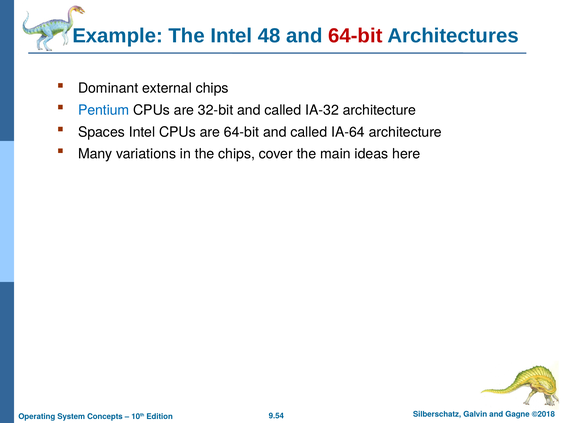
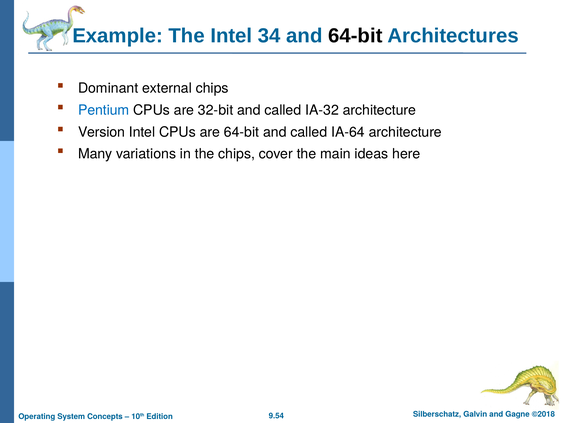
48: 48 -> 34
64-bit at (355, 36) colour: red -> black
Spaces: Spaces -> Version
